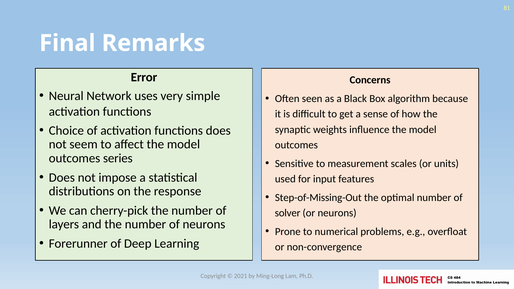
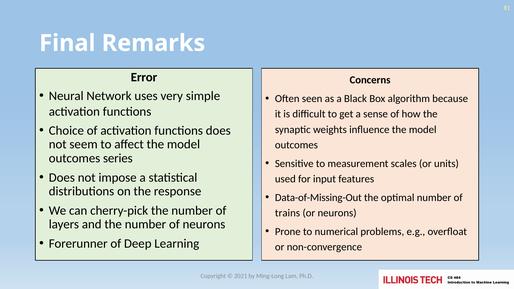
Step-of-Missing-Out: Step-of-Missing-Out -> Data-of-Missing-Out
solver: solver -> trains
